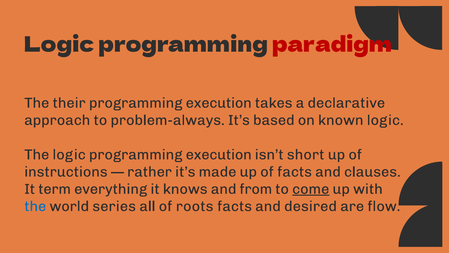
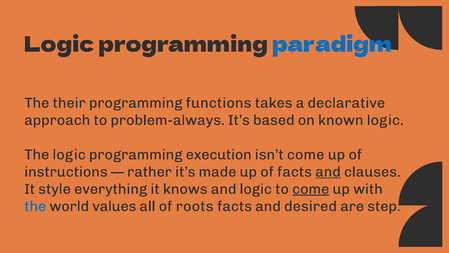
paradigm colour: red -> blue
execution at (219, 103): execution -> functions
isn’t short: short -> come
and at (328, 172) underline: none -> present
term: term -> style
and from: from -> logic
series: series -> values
flow: flow -> step
